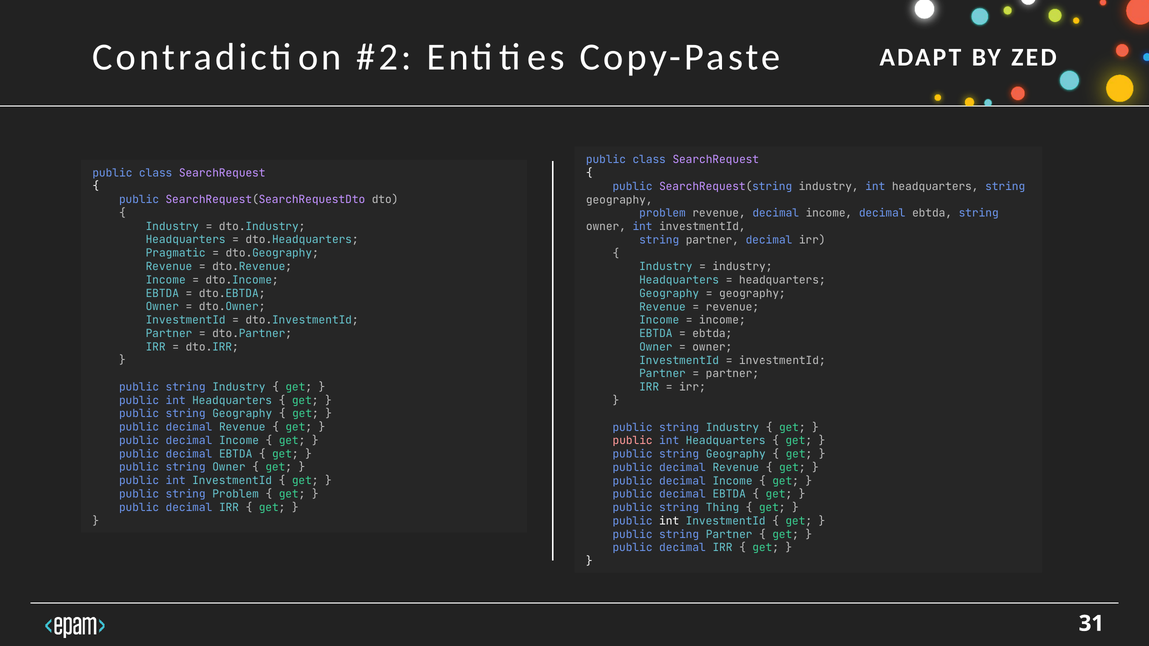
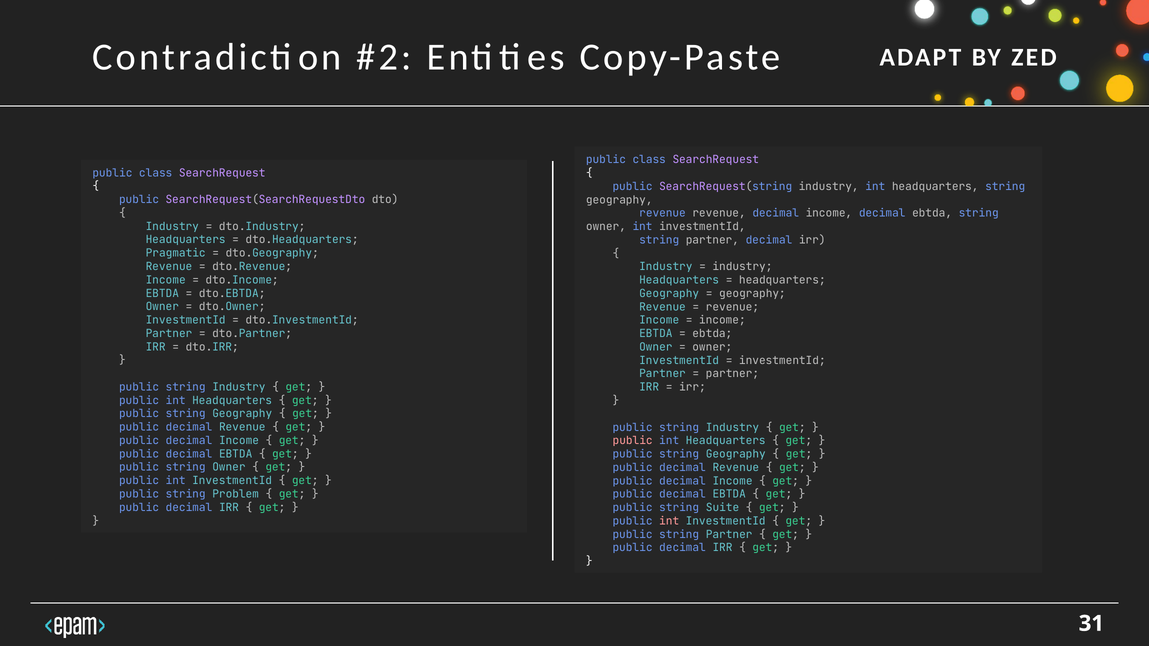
problem at (663, 213): problem -> revenue
Thing: Thing -> Suite
int at (669, 521) colour: white -> pink
